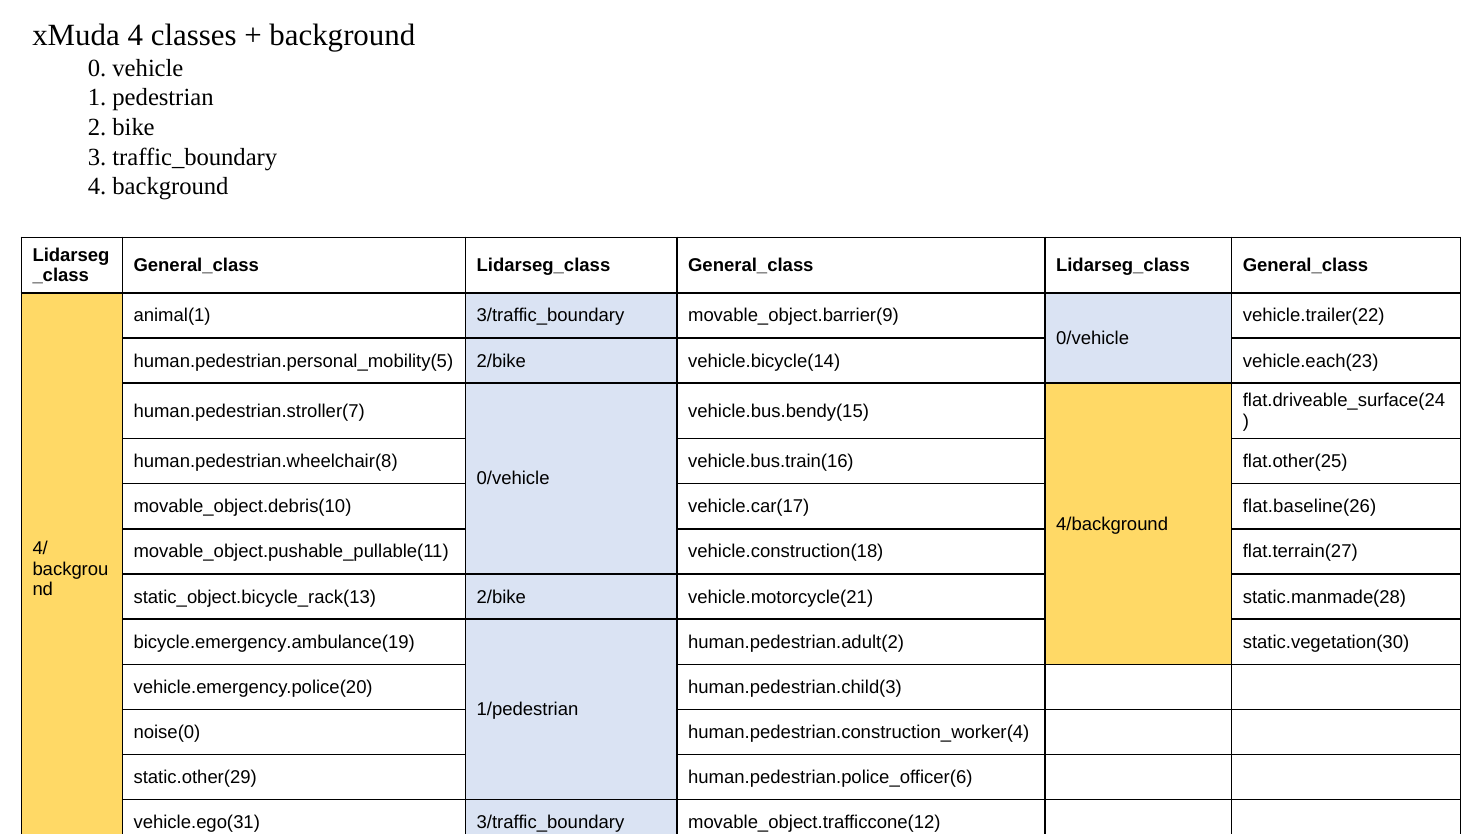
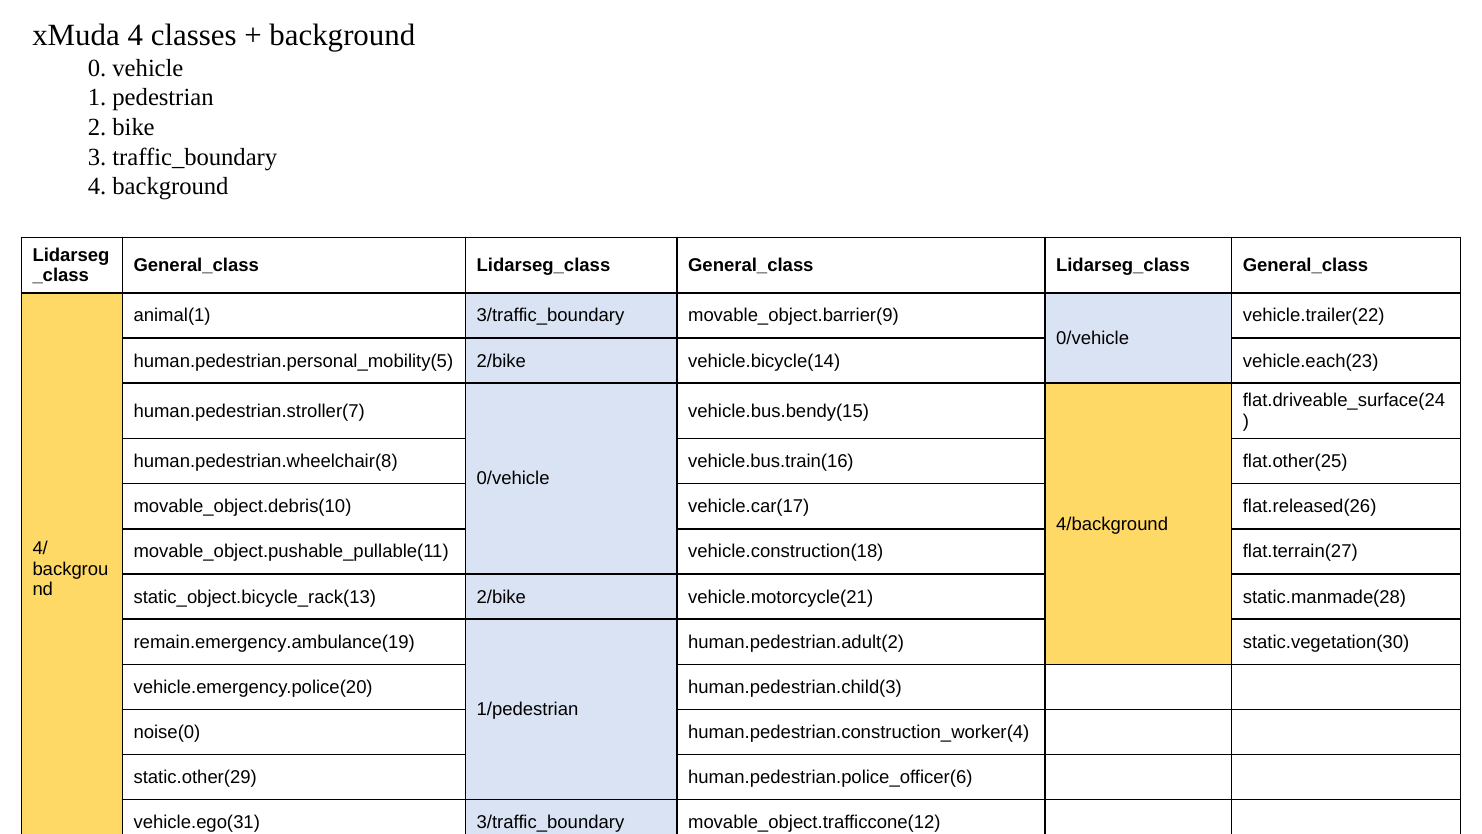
flat.baseline(26: flat.baseline(26 -> flat.released(26
bicycle.emergency.ambulance(19: bicycle.emergency.ambulance(19 -> remain.emergency.ambulance(19
